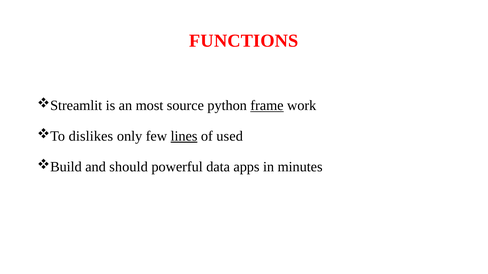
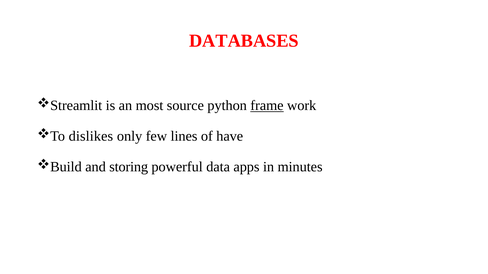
FUNCTIONS: FUNCTIONS -> DATABASES
lines underline: present -> none
used: used -> have
should: should -> storing
